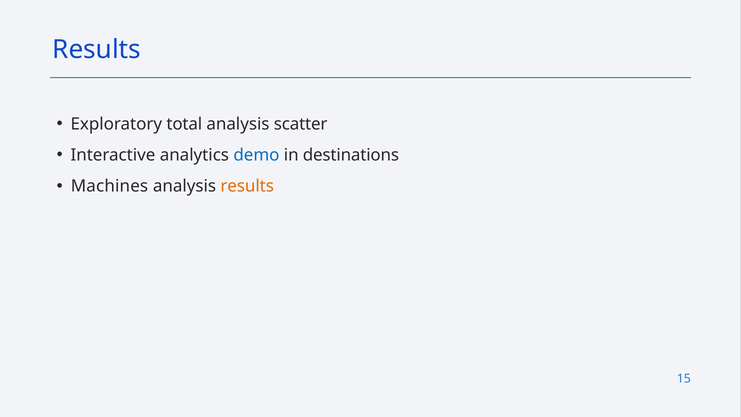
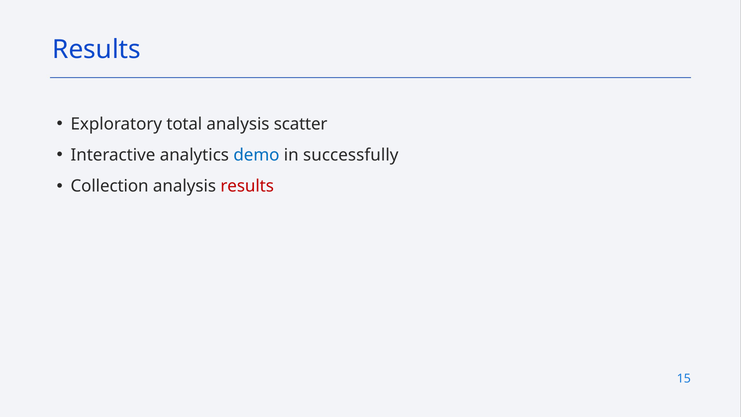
destinations: destinations -> successfully
Machines: Machines -> Collection
results at (247, 186) colour: orange -> red
